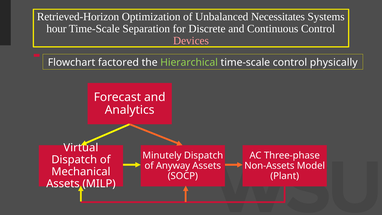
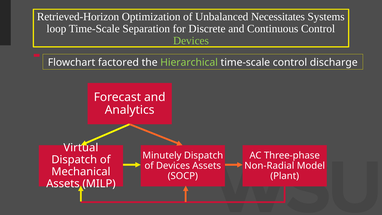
hour: hour -> loop
Devices at (191, 41) colour: pink -> light green
physically: physically -> discharge
of Anyway: Anyway -> Devices
Non-Assets: Non-Assets -> Non-Radial
